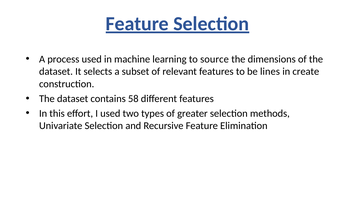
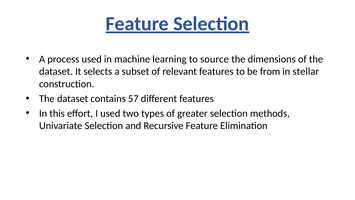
lines: lines -> from
create: create -> stellar
58: 58 -> 57
